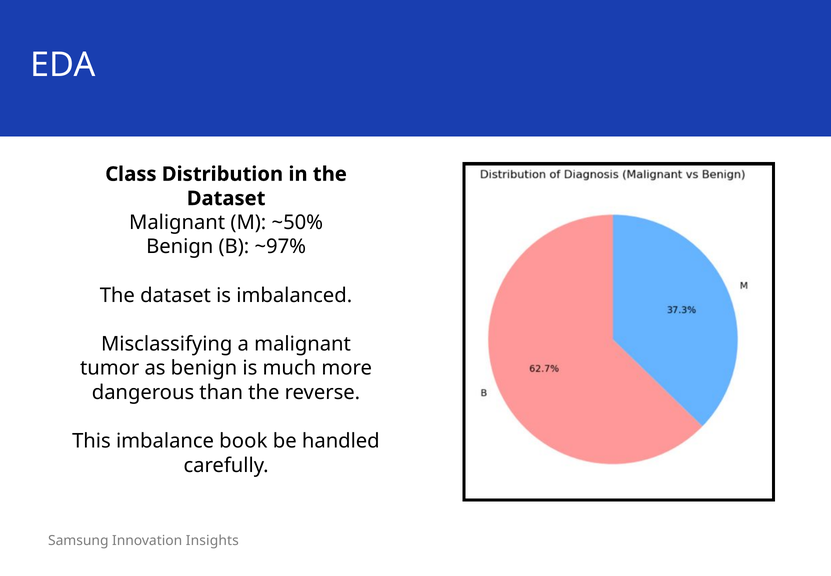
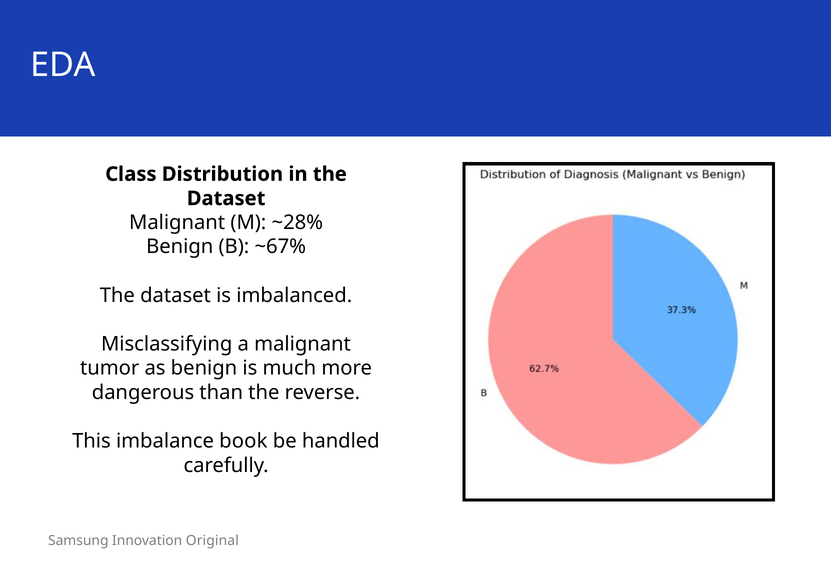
~50%: ~50% -> ~28%
~97%: ~97% -> ~67%
Insights: Insights -> Original
